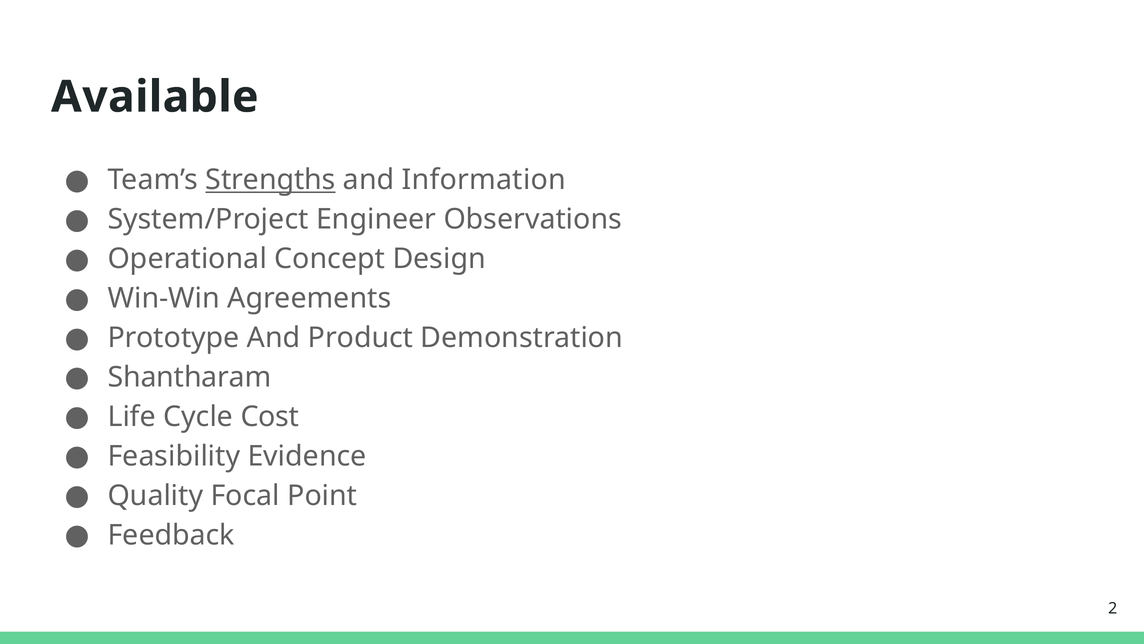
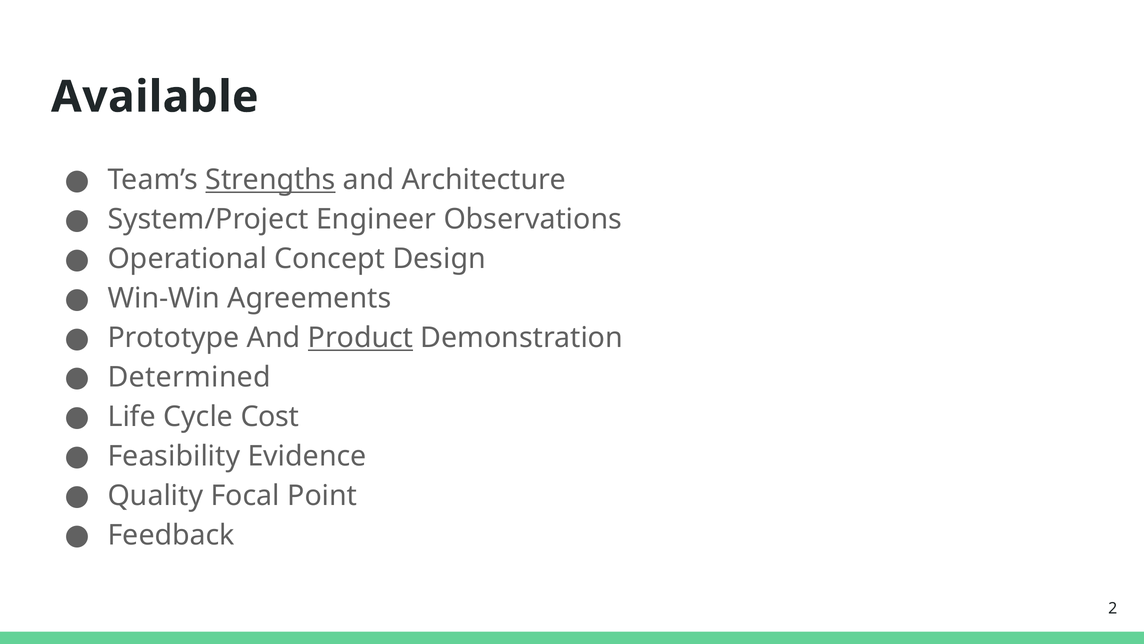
Information: Information -> Architecture
Product underline: none -> present
Shantharam: Shantharam -> Determined
